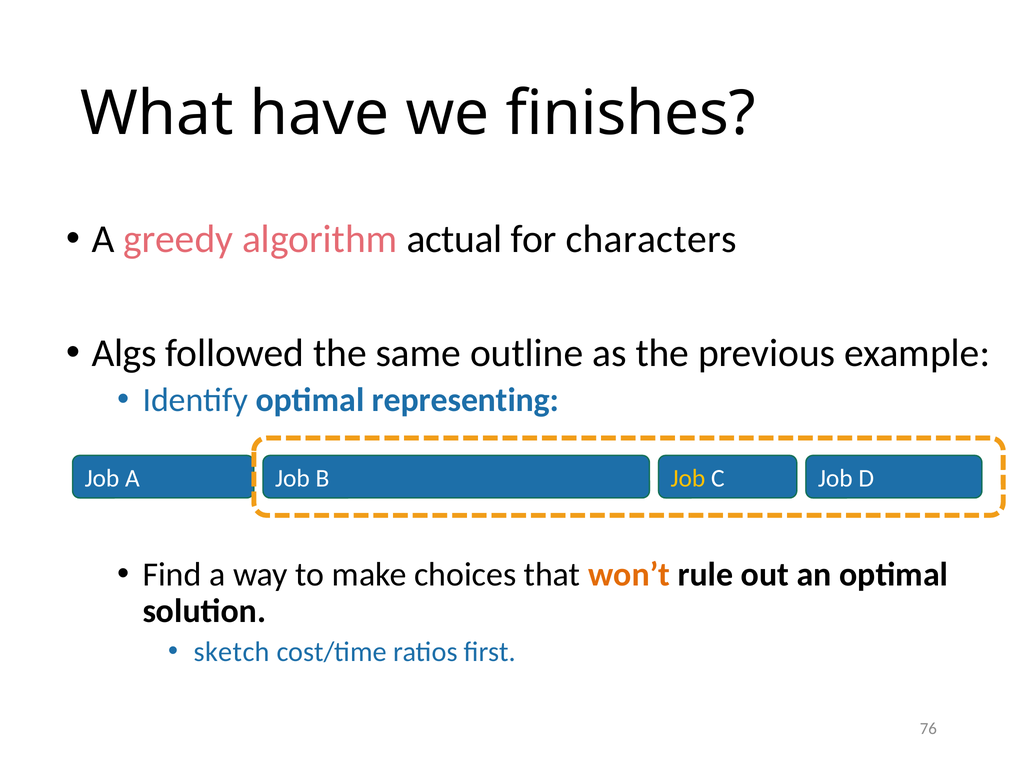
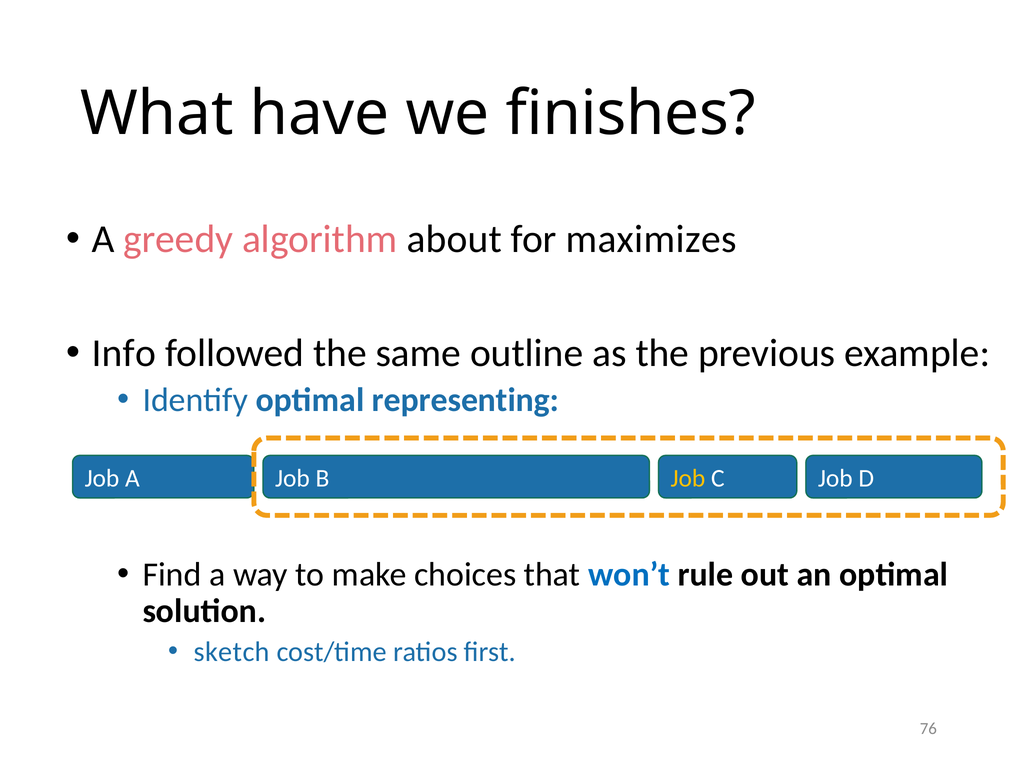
actual: actual -> about
characters: characters -> maximizes
Algs: Algs -> Info
won’t colour: orange -> blue
